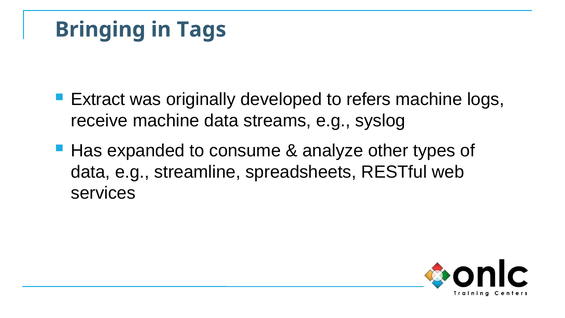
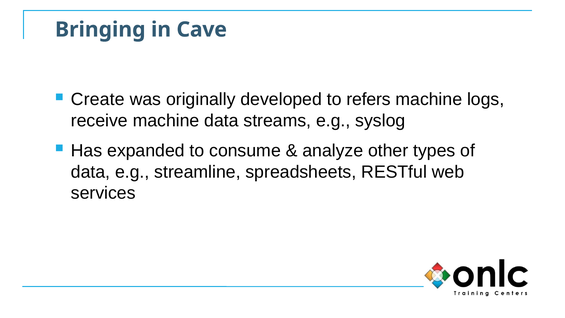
Tags: Tags -> Cave
Extract: Extract -> Create
